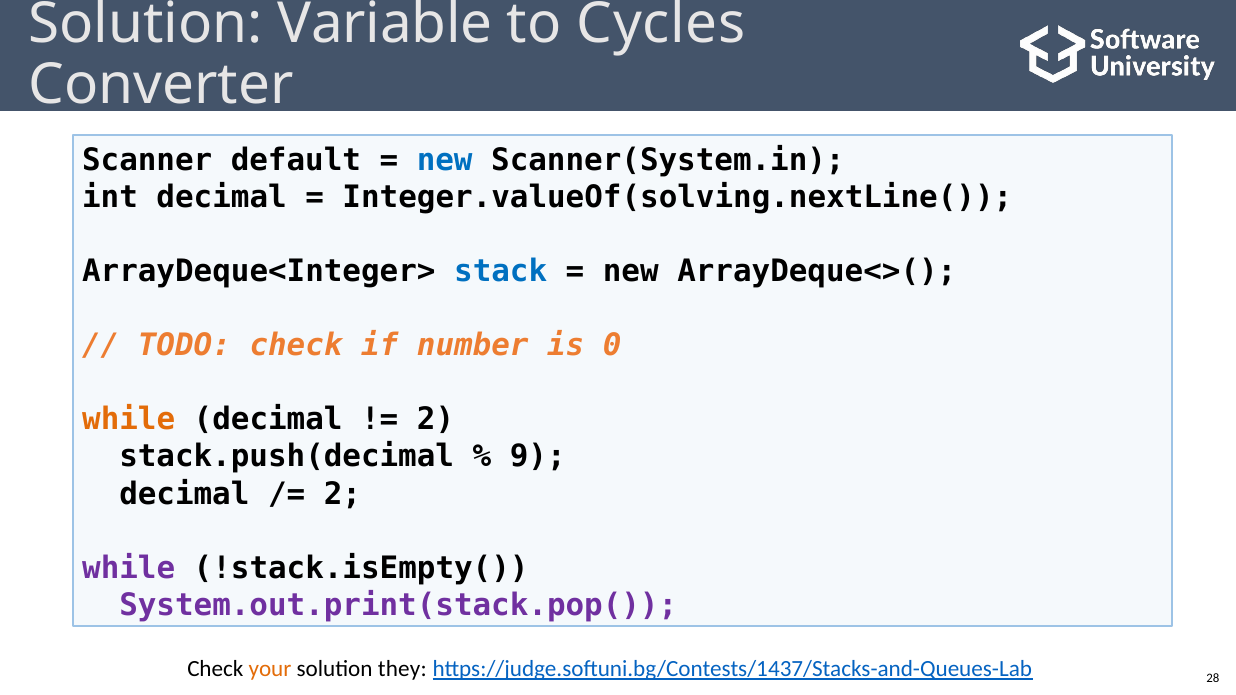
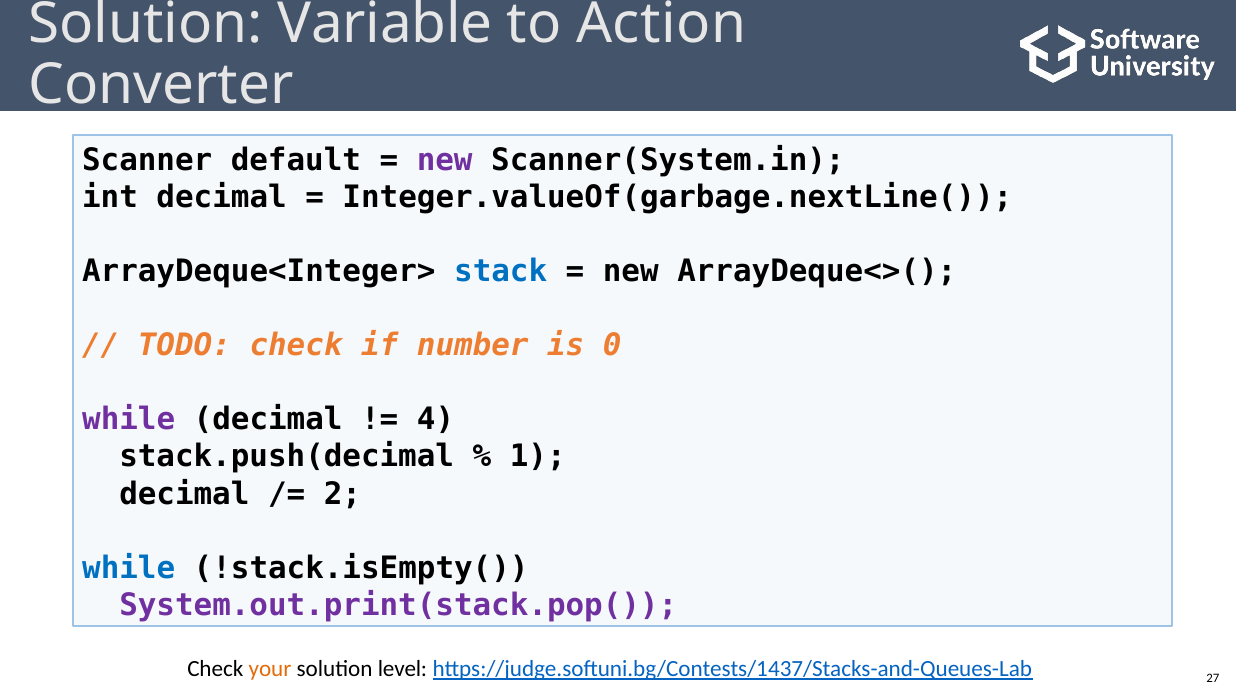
Cycles: Cycles -> Action
new at (445, 160) colour: blue -> purple
Integer.valueOf(solving.nextLine(: Integer.valueOf(solving.nextLine( -> Integer.valueOf(garbage.nextLine(
while at (129, 420) colour: orange -> purple
2 at (436, 420): 2 -> 4
9: 9 -> 1
while at (129, 568) colour: purple -> blue
they: they -> level
28: 28 -> 27
